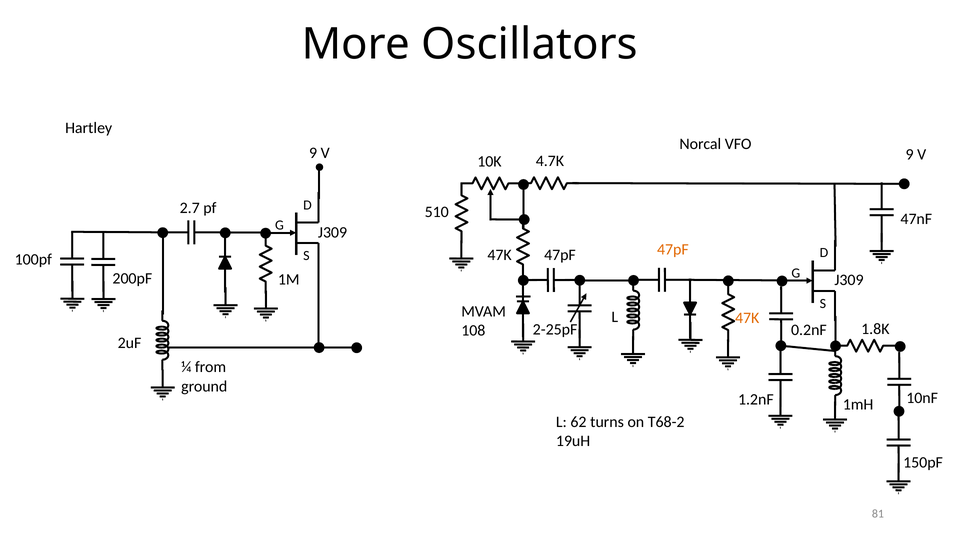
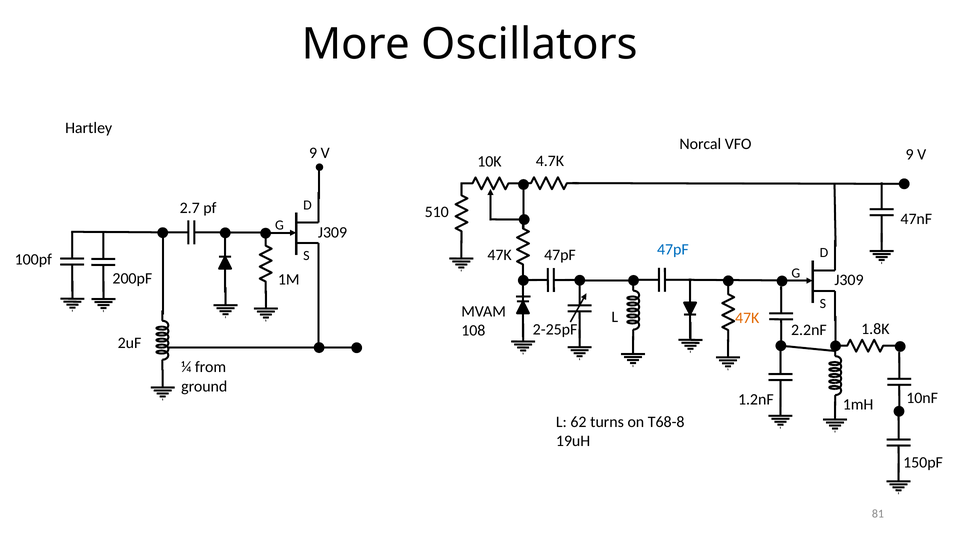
47pF at (673, 250) colour: orange -> blue
0.2nF: 0.2nF -> 2.2nF
T68-2: T68-2 -> T68-8
